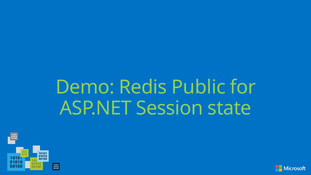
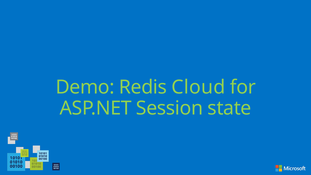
Public: Public -> Cloud
